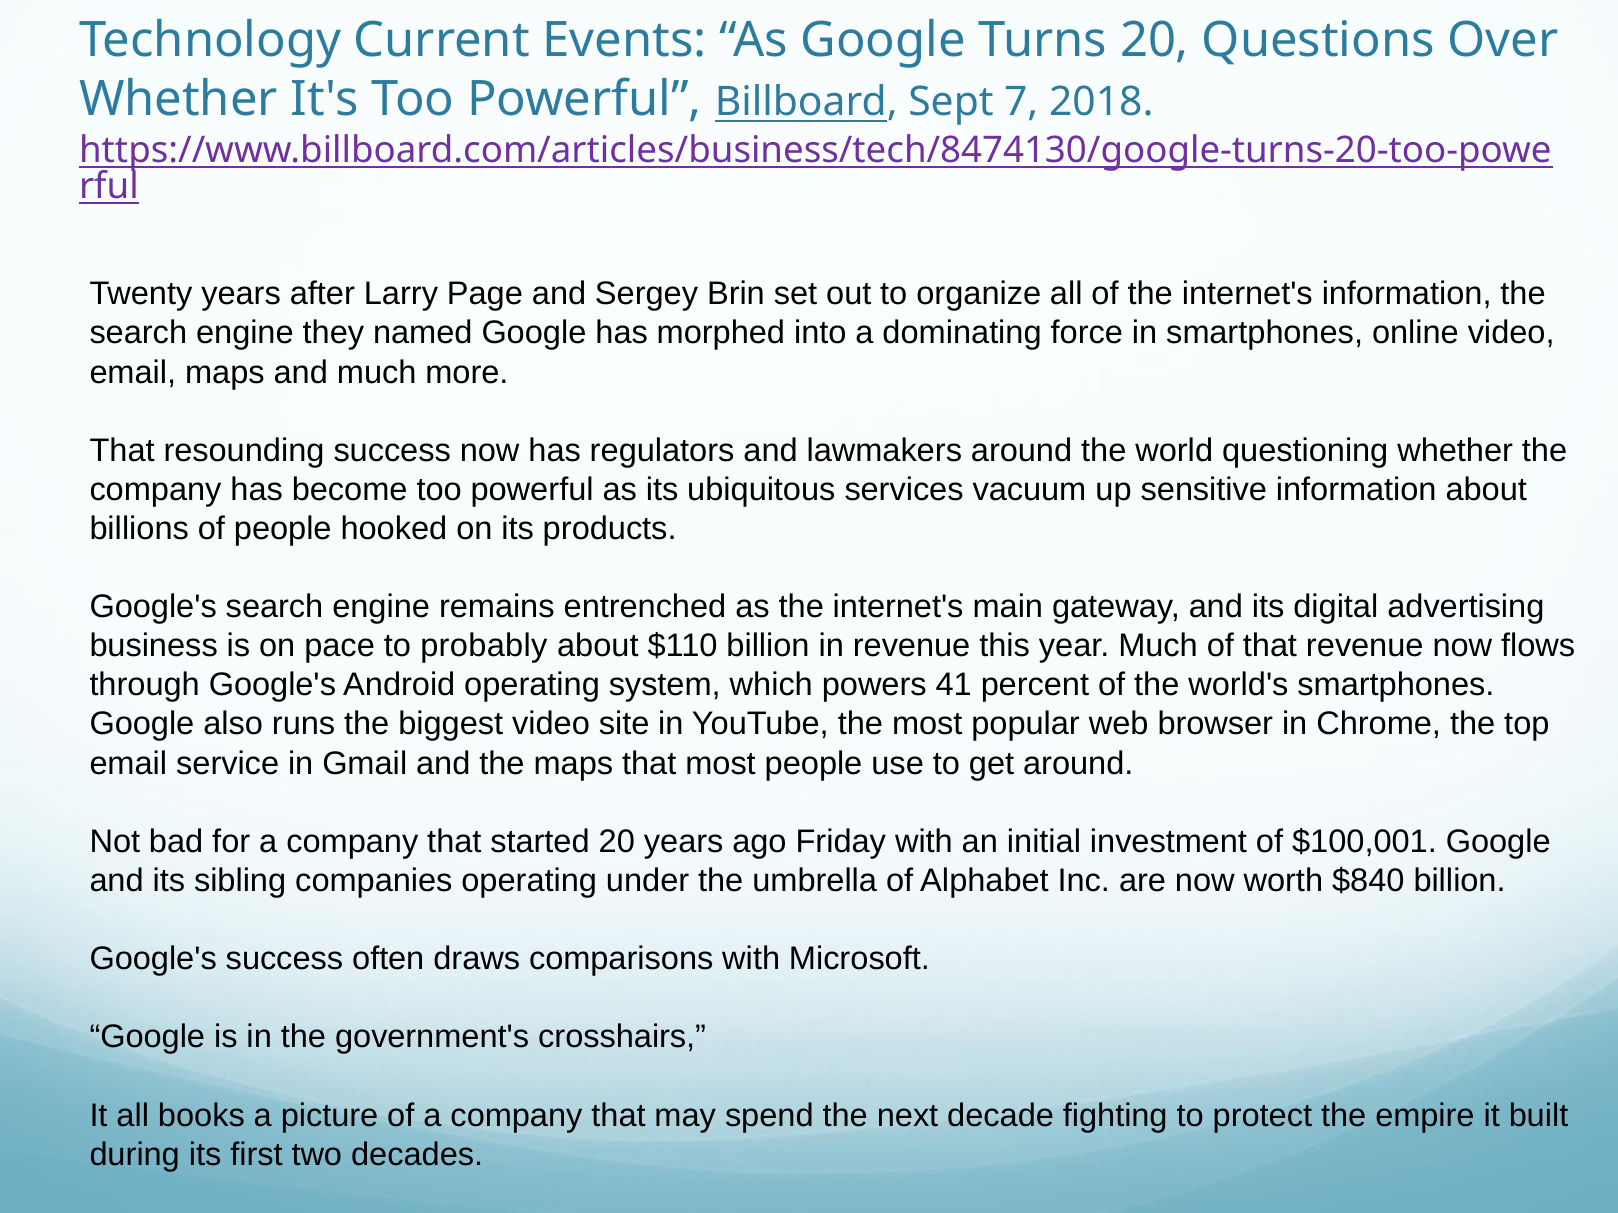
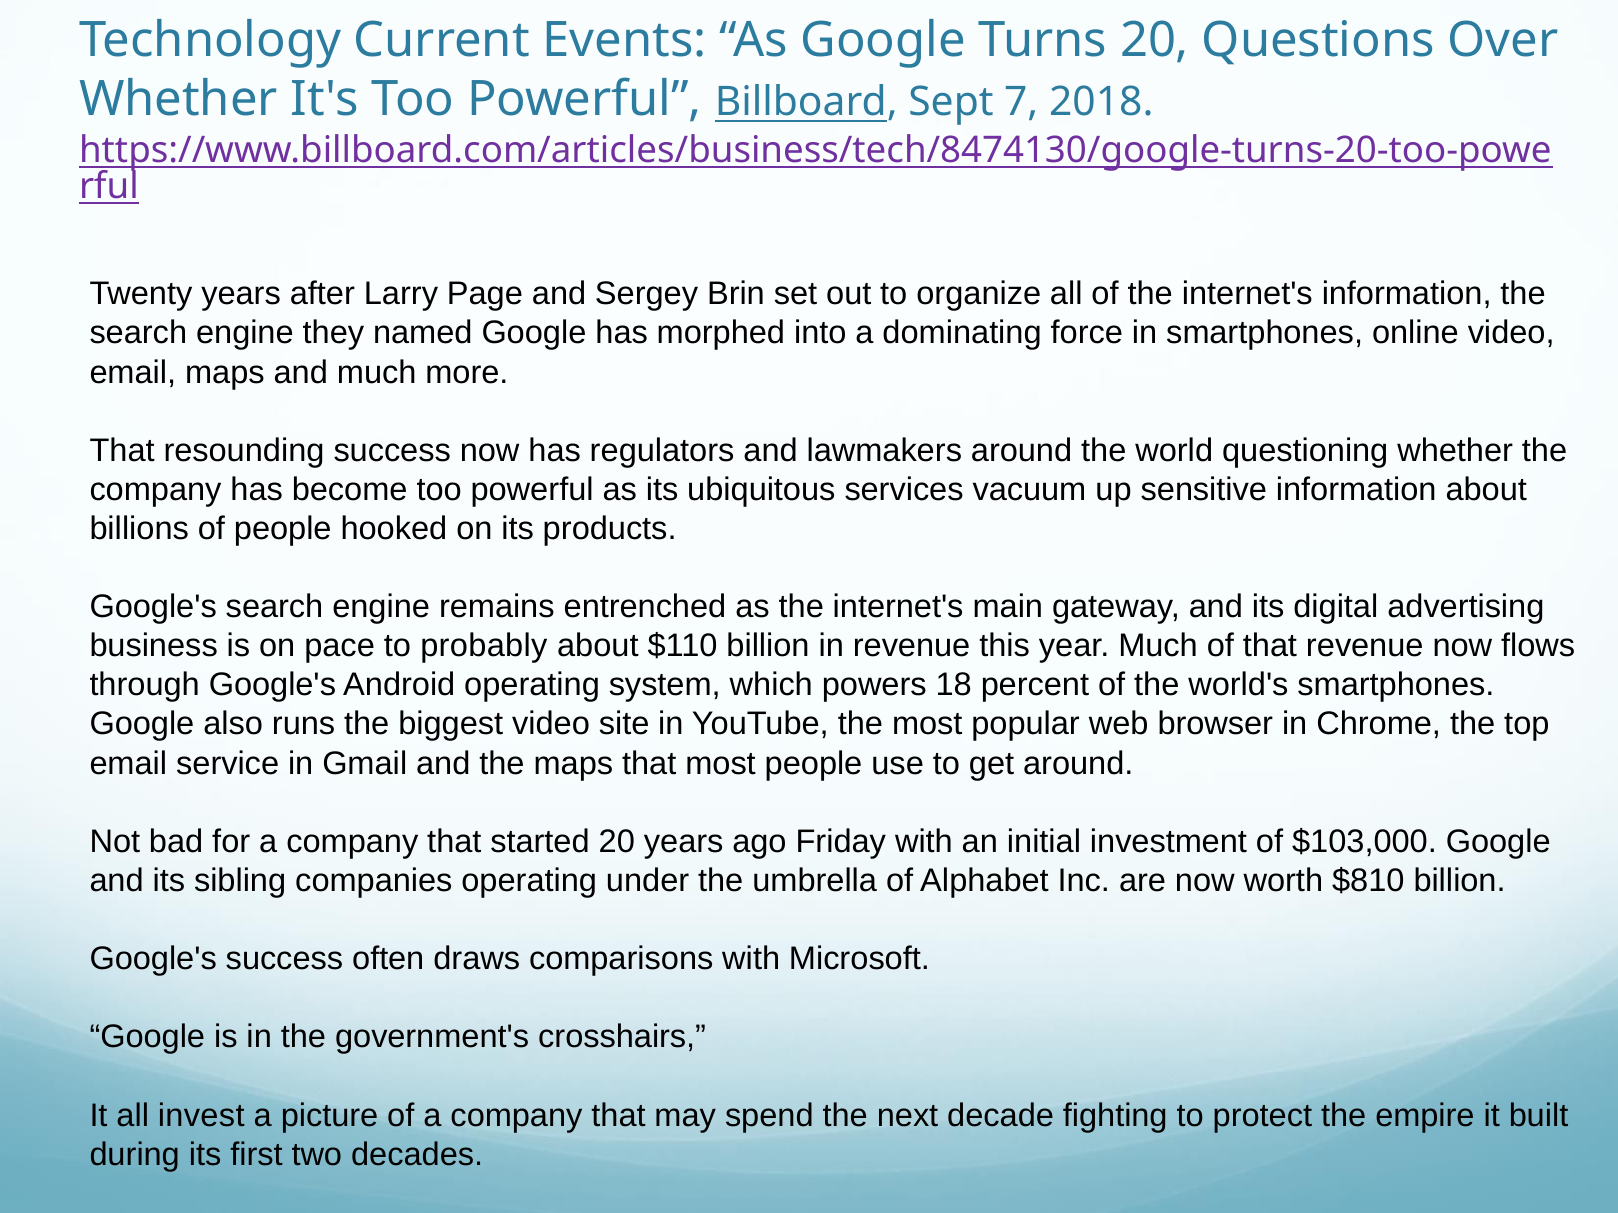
41: 41 -> 18
$100,001: $100,001 -> $103,000
$840: $840 -> $810
books: books -> invest
